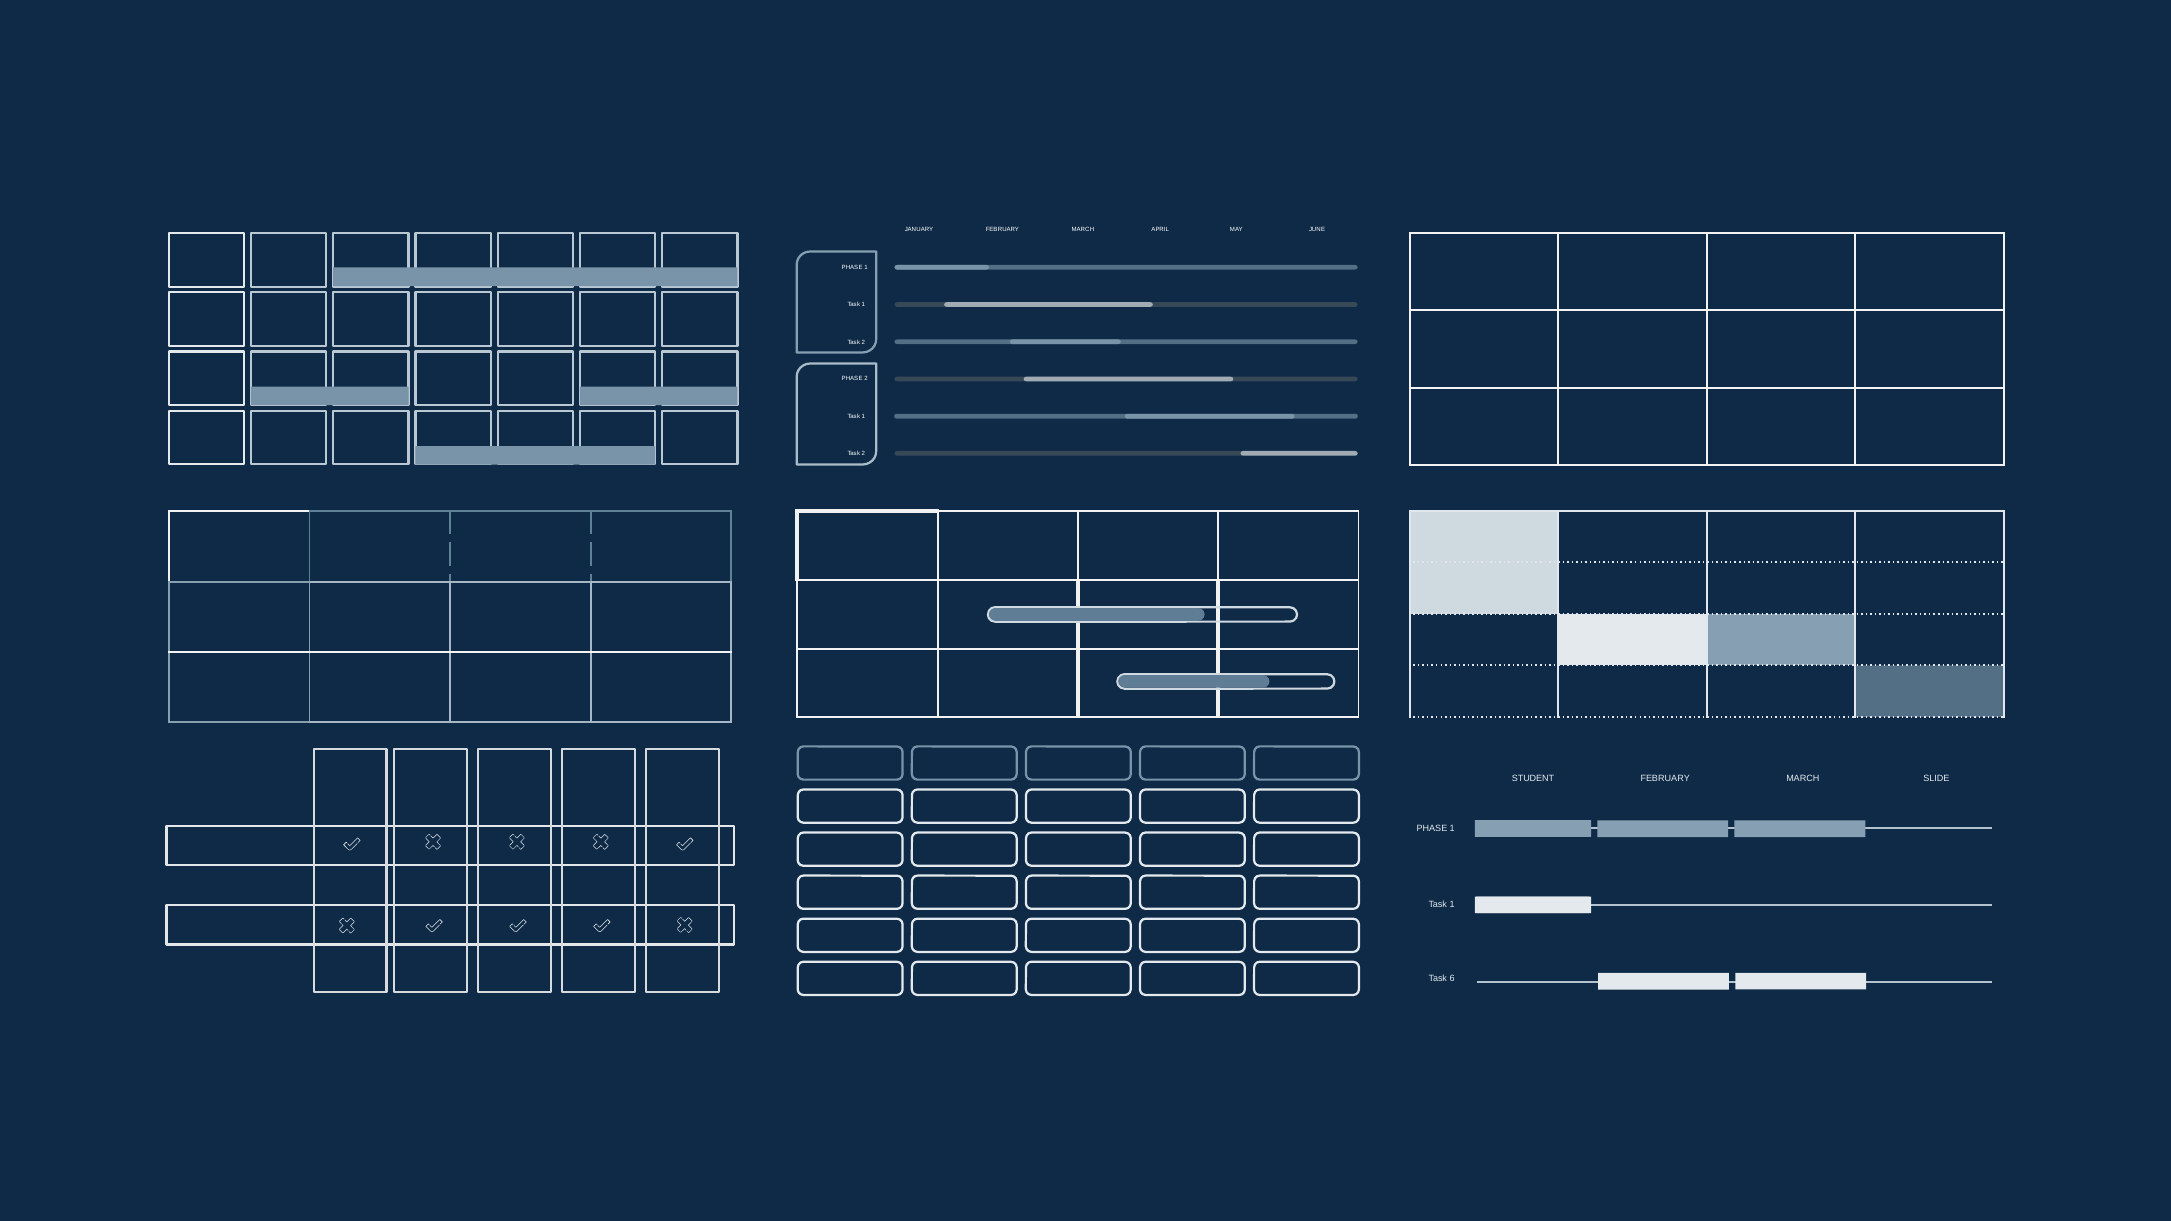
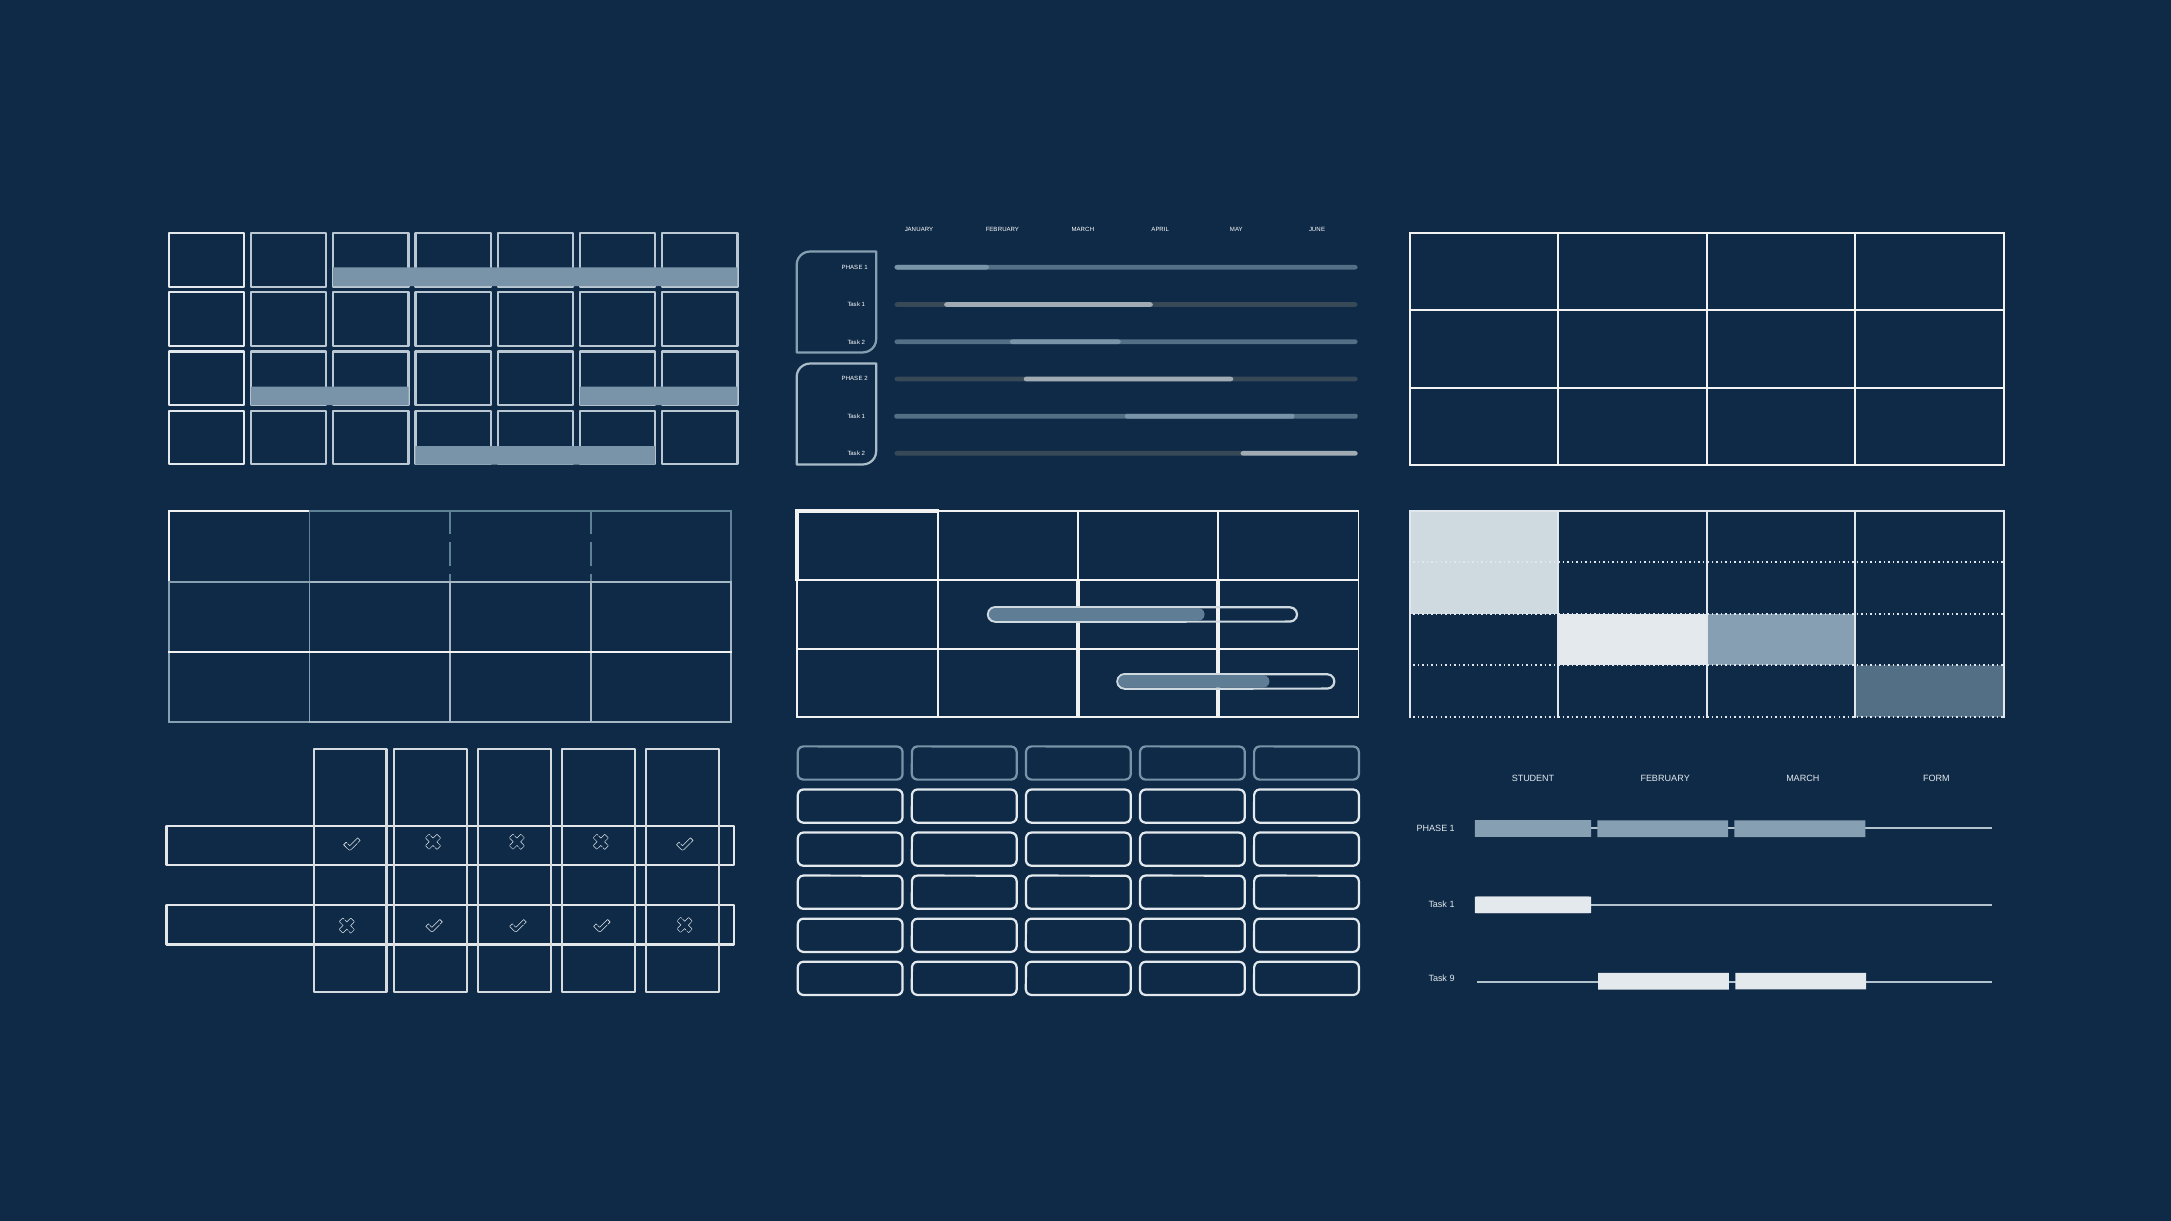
SLIDE: SLIDE -> FORM
6: 6 -> 9
